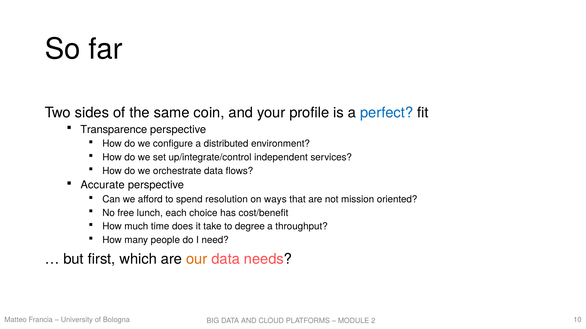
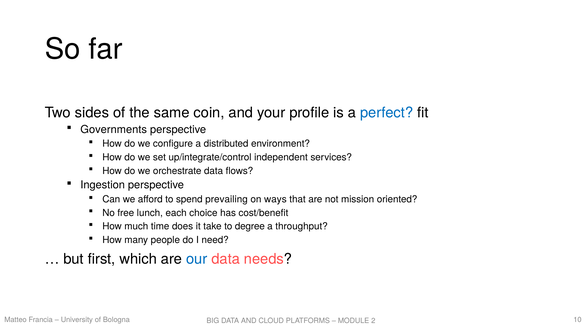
Transparence: Transparence -> Governments
Accurate: Accurate -> Ingestion
resolution: resolution -> prevailing
our colour: orange -> blue
